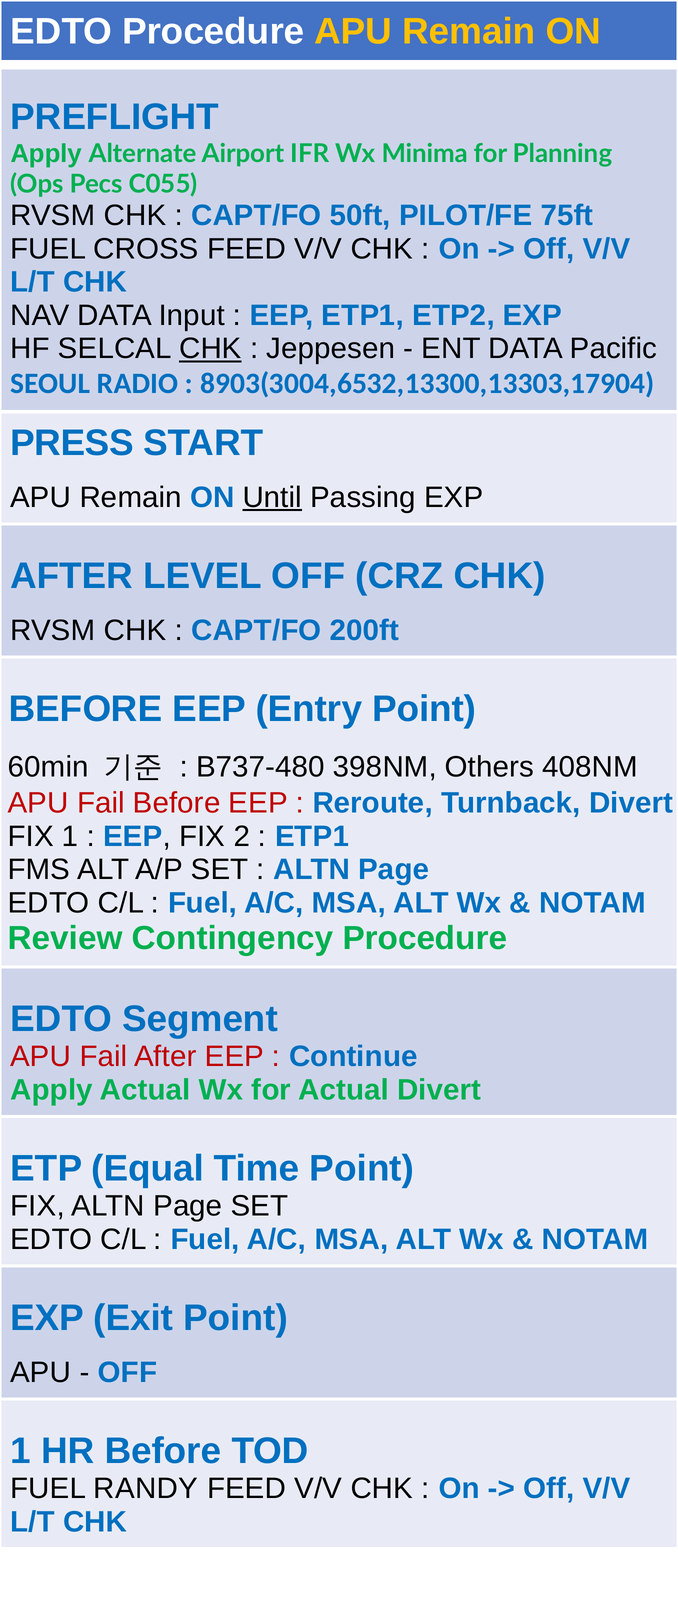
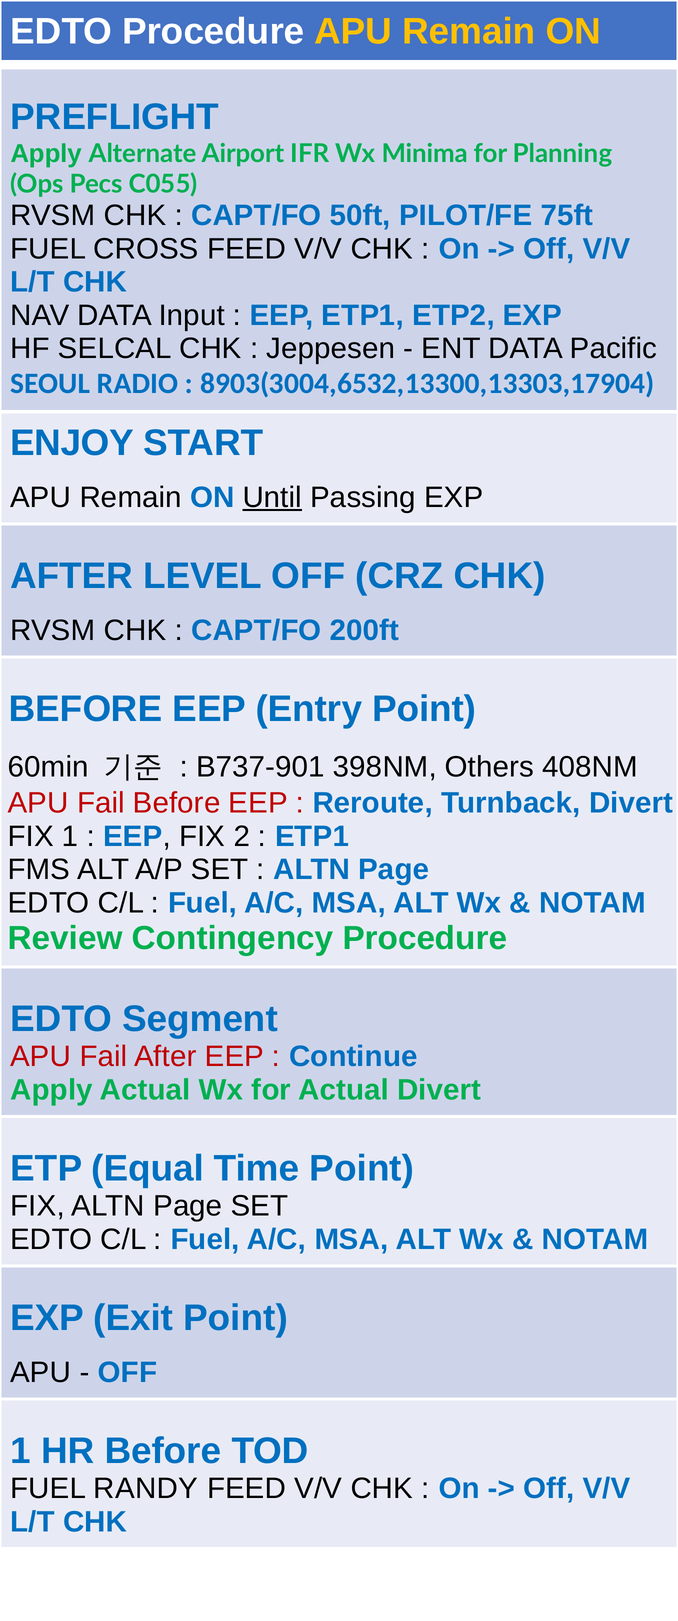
CHK at (210, 349) underline: present -> none
PRESS: PRESS -> ENJOY
B737-480: B737-480 -> B737-901
